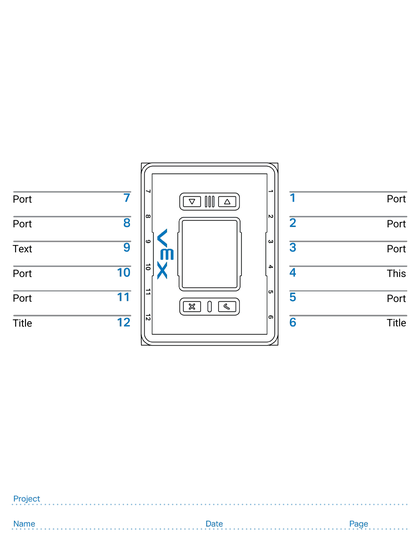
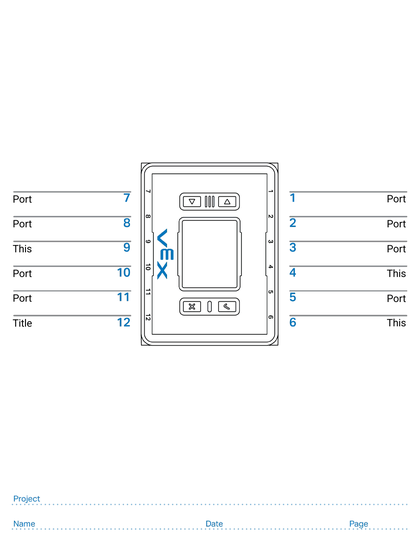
Text at (22, 249): Text -> This
Title at (396, 323): Title -> This
